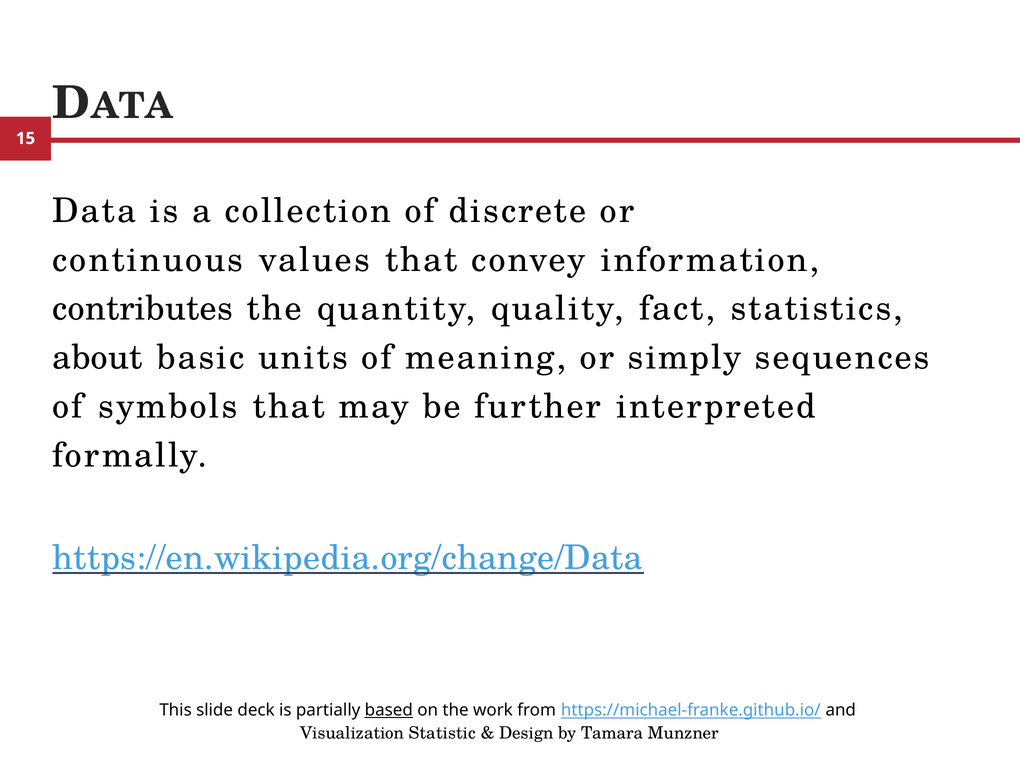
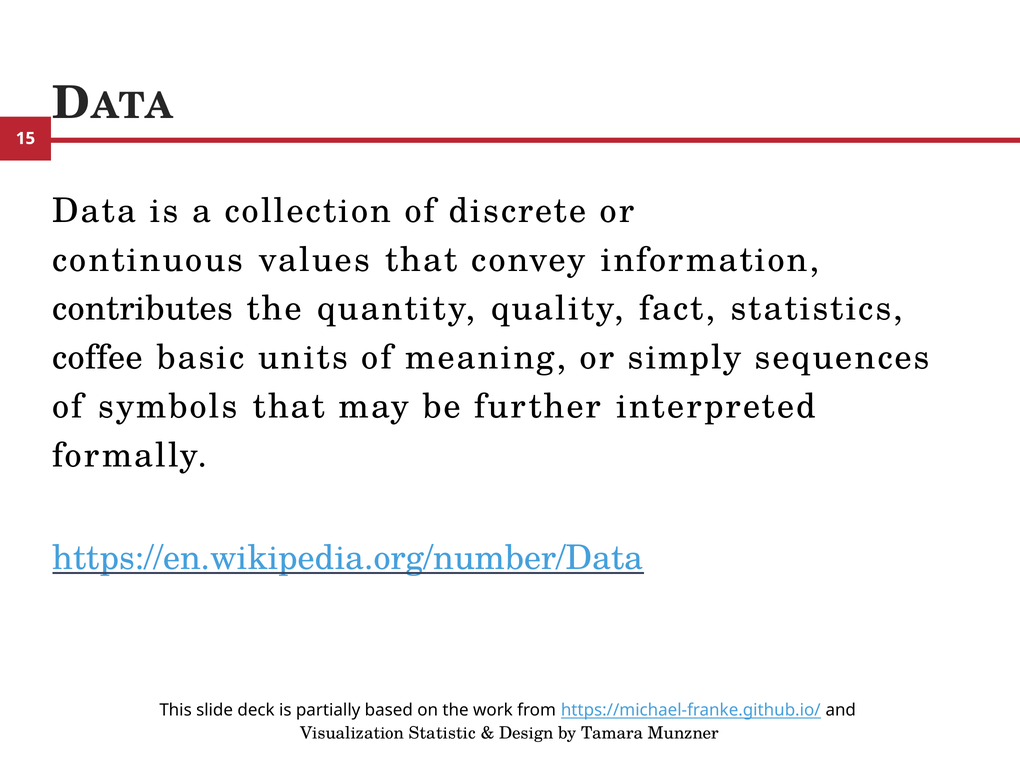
about: about -> coffee
https://en.wikipedia.org/change/Data: https://en.wikipedia.org/change/Data -> https://en.wikipedia.org/number/Data
based underline: present -> none
